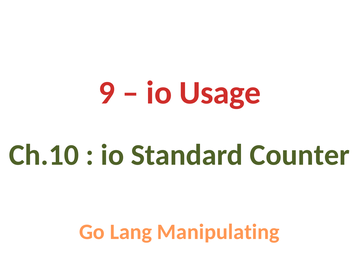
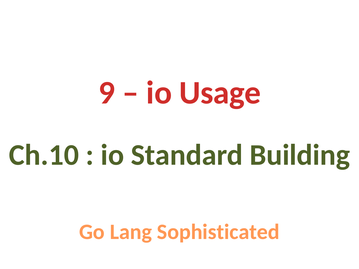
Counter: Counter -> Building
Manipulating: Manipulating -> Sophisticated
